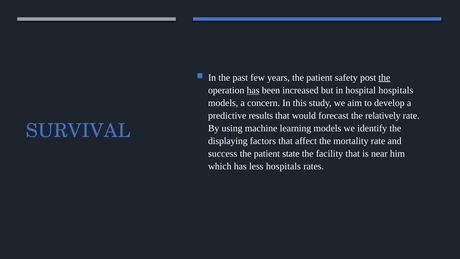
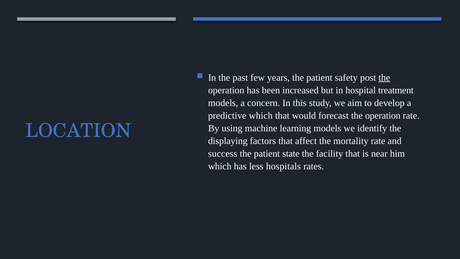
has at (253, 90) underline: present -> none
hospital hospitals: hospitals -> treatment
predictive results: results -> which
forecast the relatively: relatively -> operation
SURVIVAL: SURVIVAL -> LOCATION
